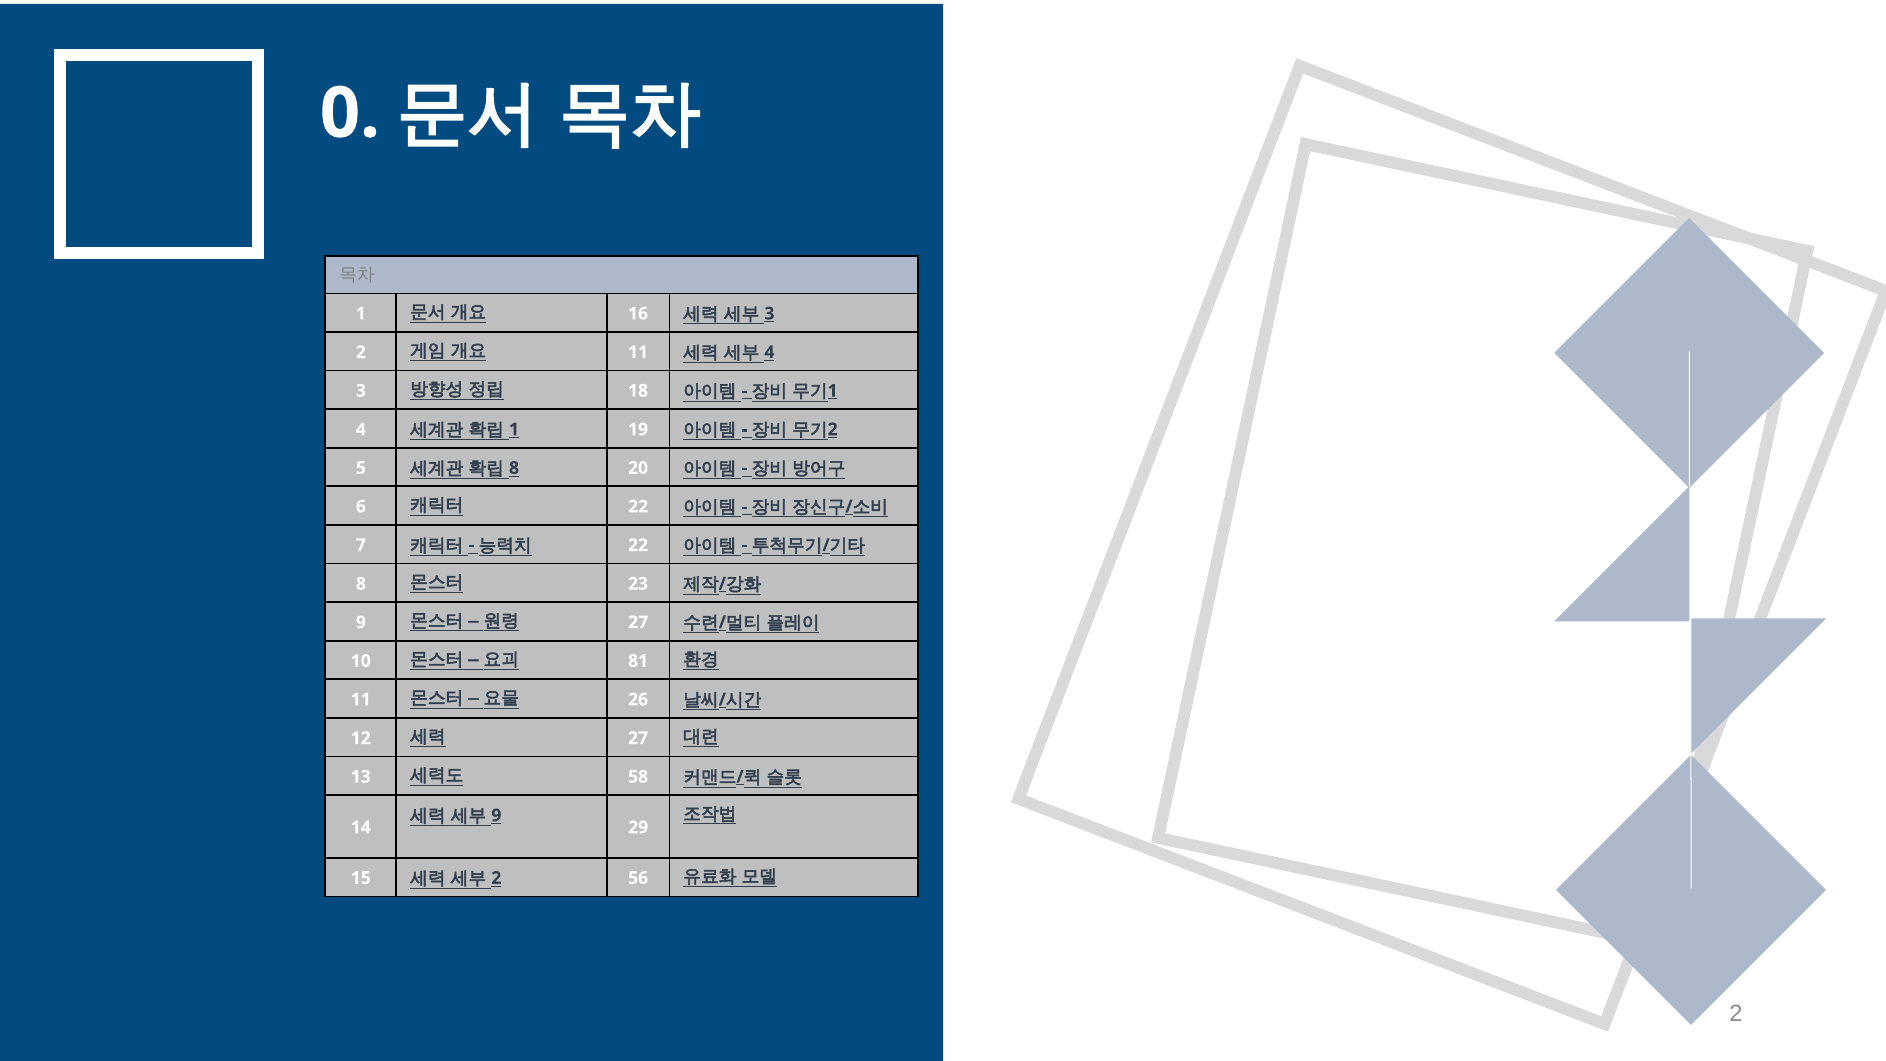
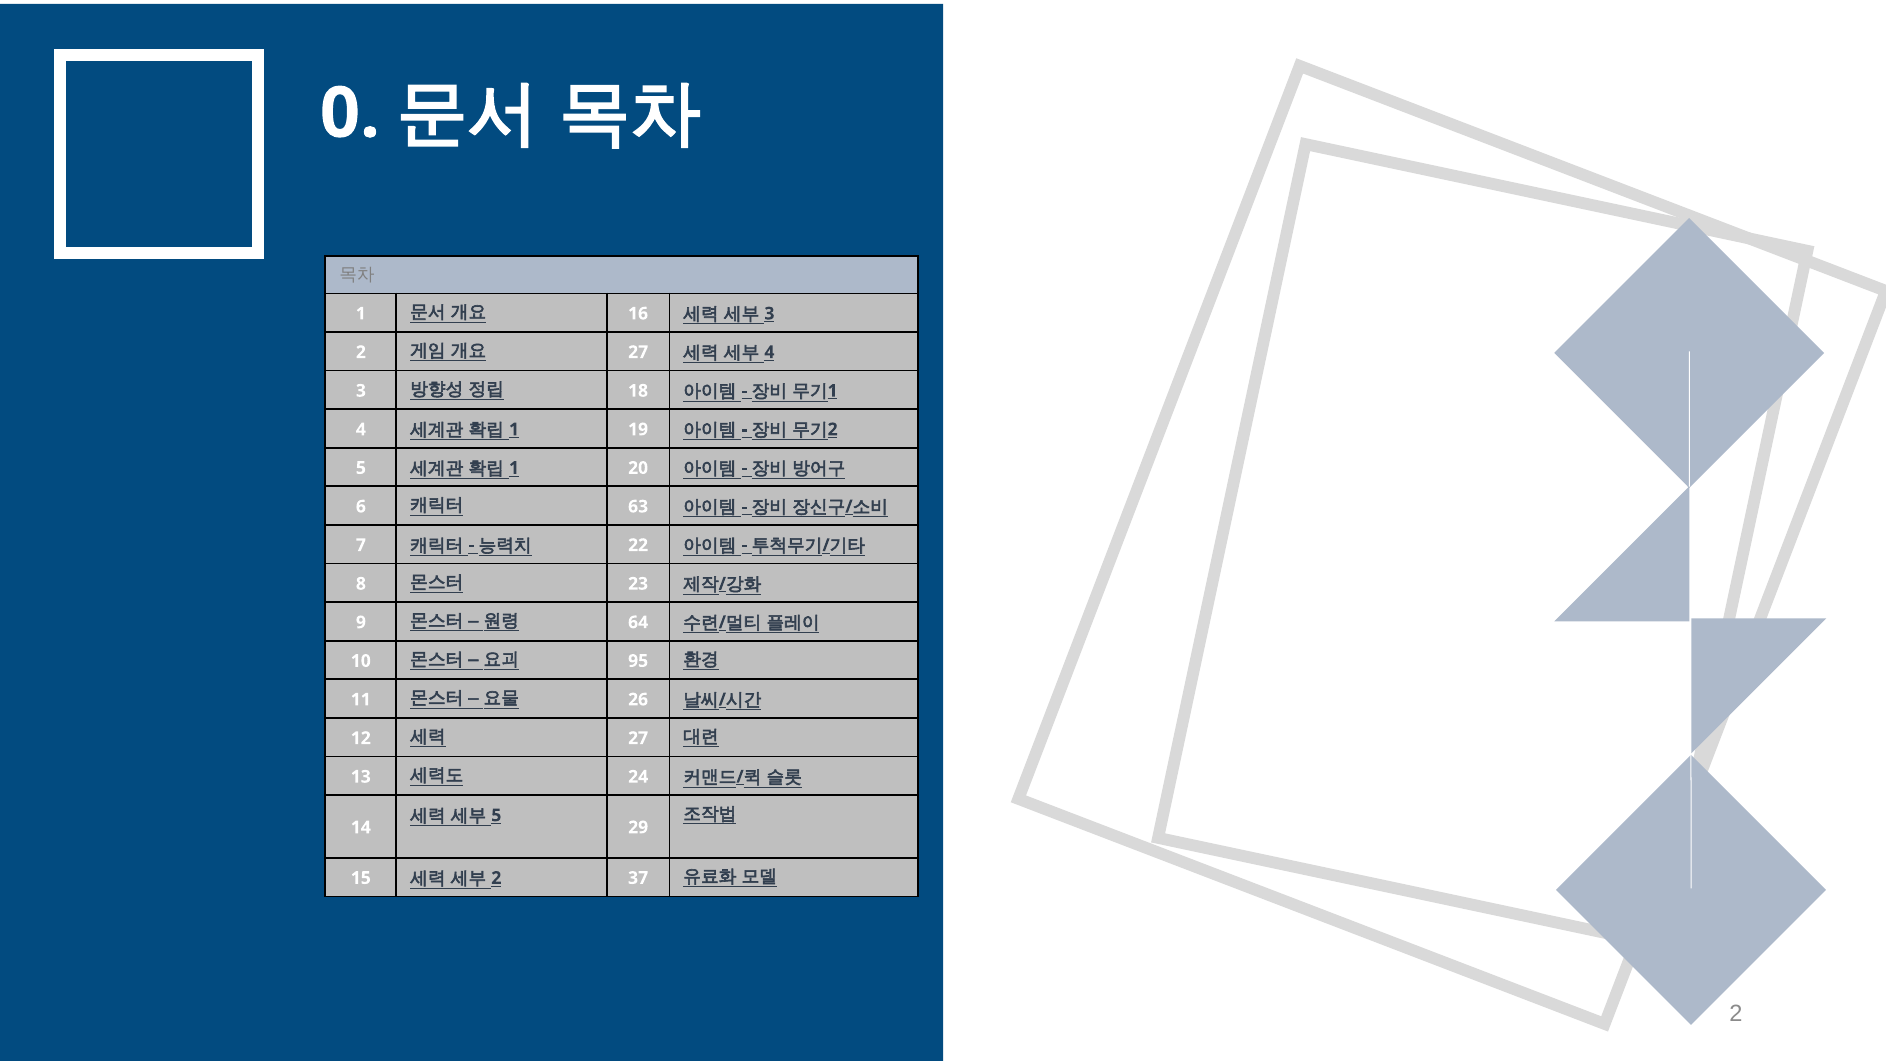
11 at (638, 352): 11 -> 27
8 at (514, 468): 8 -> 1
22 at (638, 507): 22 -> 63
27 at (638, 622): 27 -> 64
81: 81 -> 95
58: 58 -> 24
9 at (496, 815): 9 -> 5
56: 56 -> 37
